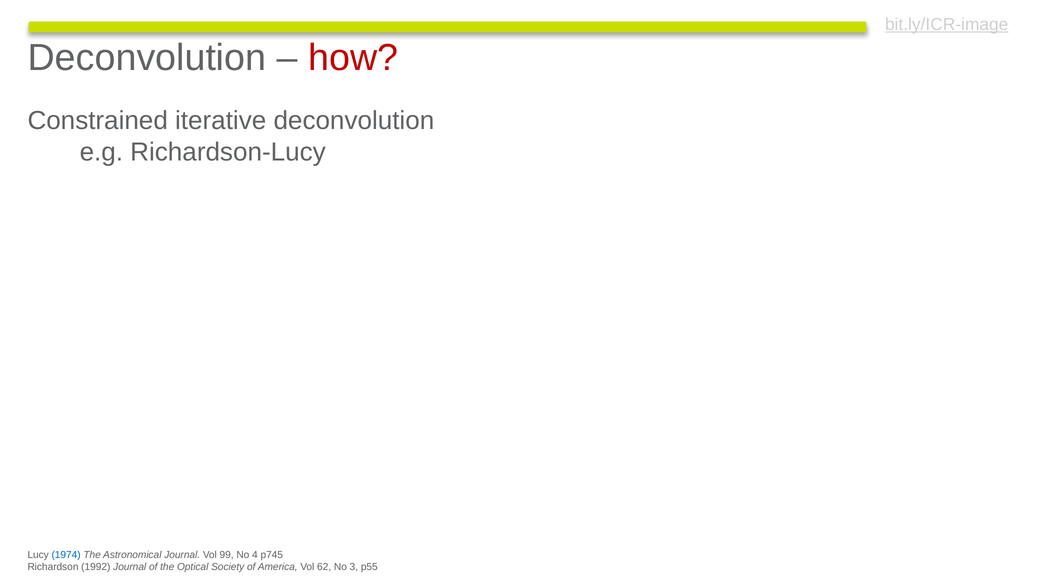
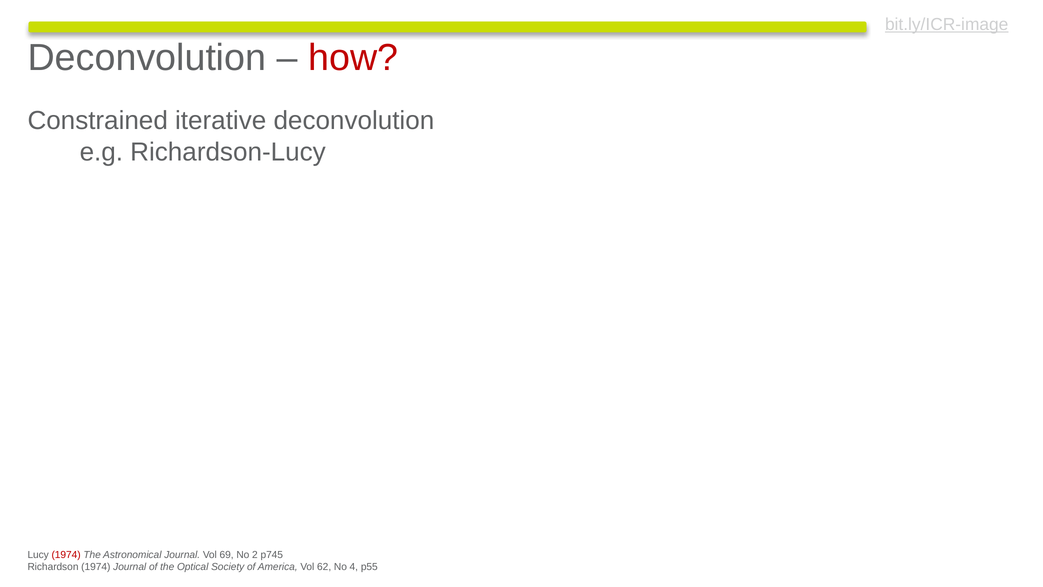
1974 at (66, 555) colour: blue -> red
99: 99 -> 69
4: 4 -> 2
Richardson 1992: 1992 -> 1974
3: 3 -> 4
